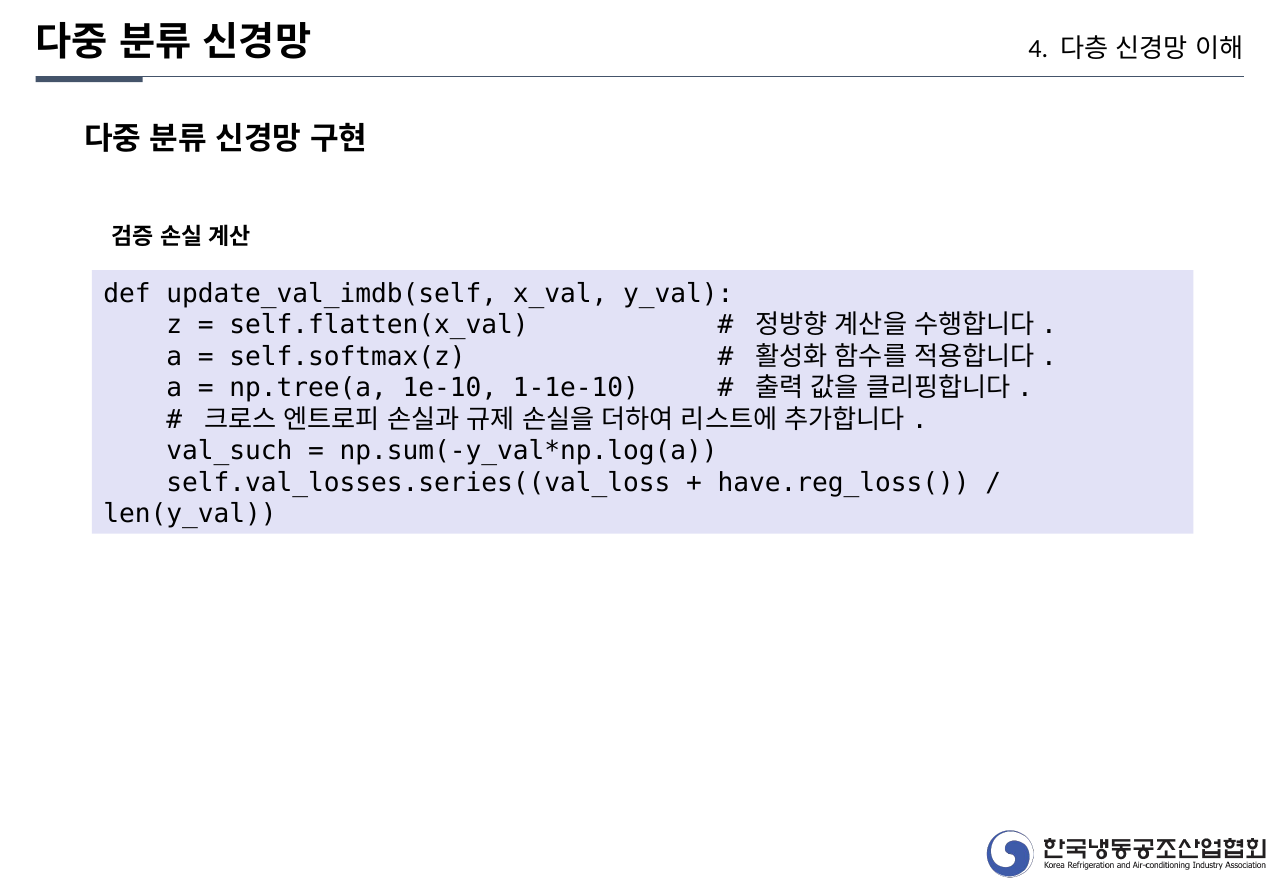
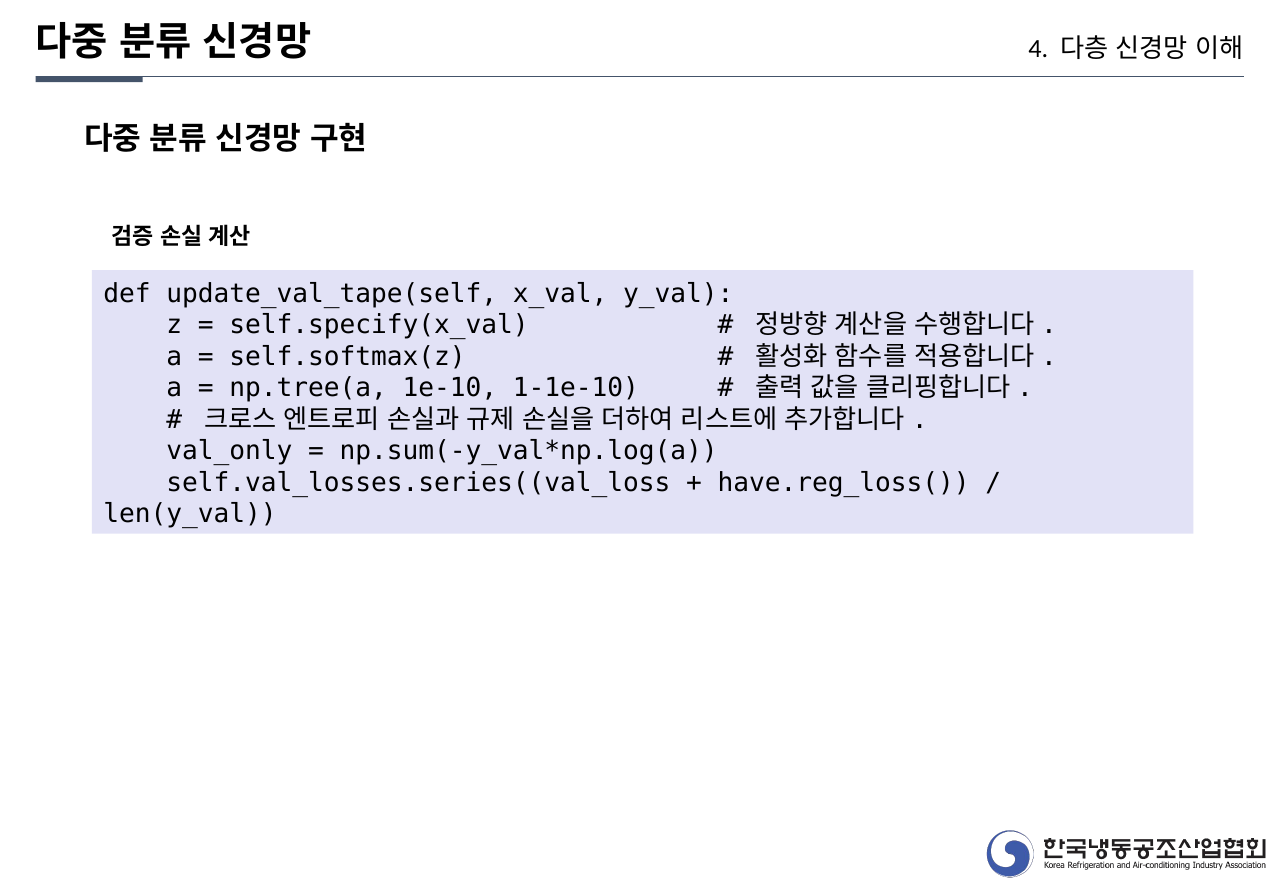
update_val_imdb(self: update_val_imdb(self -> update_val_tape(self
self.flatten(x_val: self.flatten(x_val -> self.specify(x_val
val_such: val_such -> val_only
